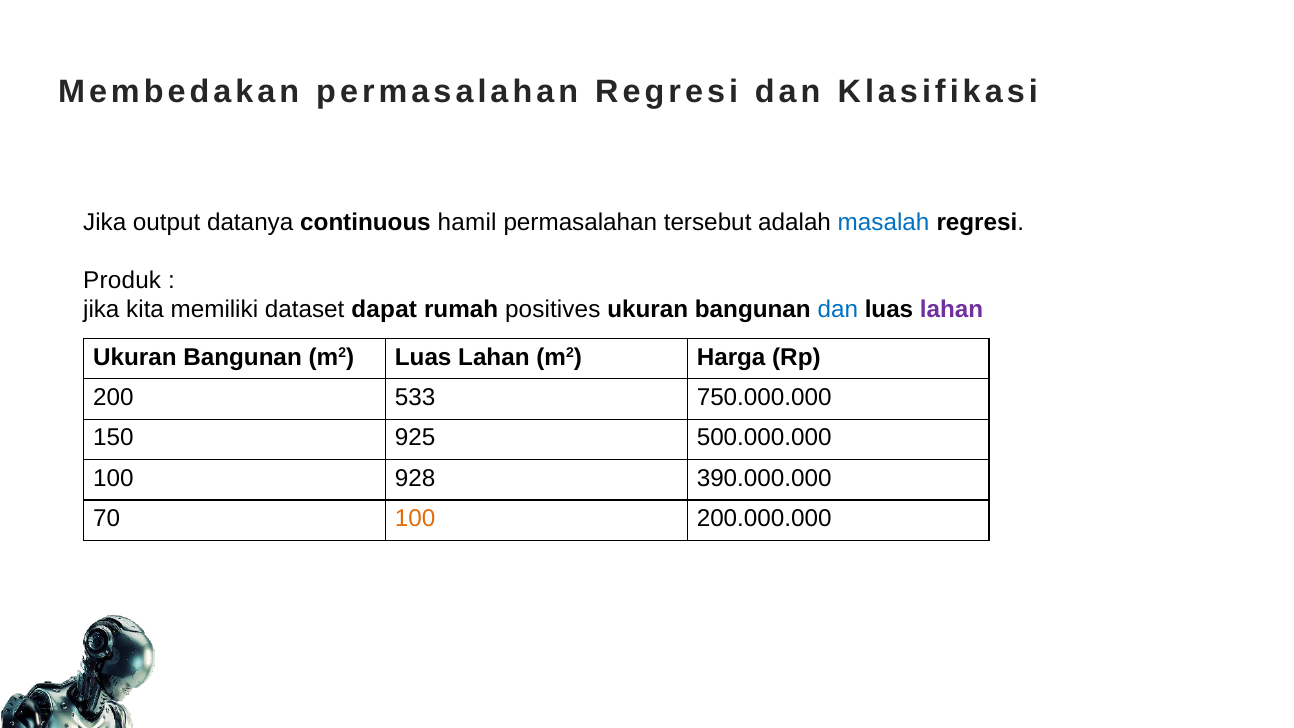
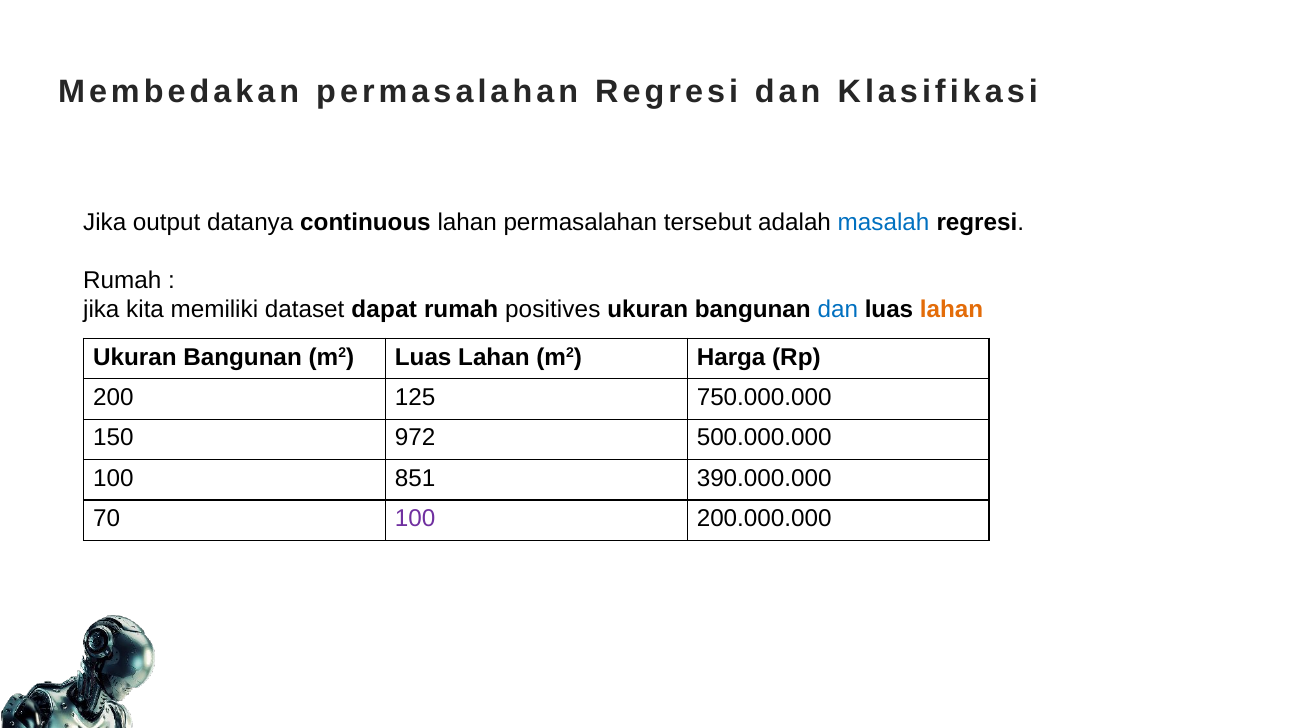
continuous hamil: hamil -> lahan
Produk at (122, 281): Produk -> Rumah
lahan at (952, 310) colour: purple -> orange
533: 533 -> 125
925: 925 -> 972
928: 928 -> 851
100 at (415, 519) colour: orange -> purple
